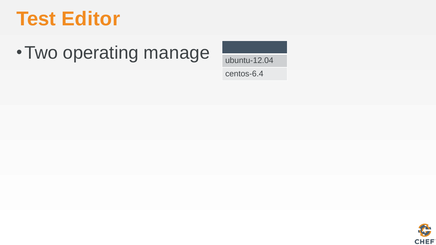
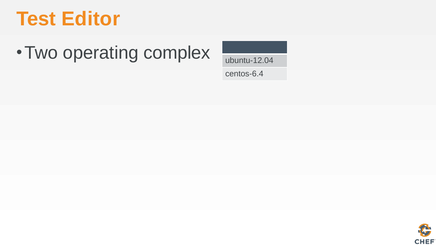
manage: manage -> complex
